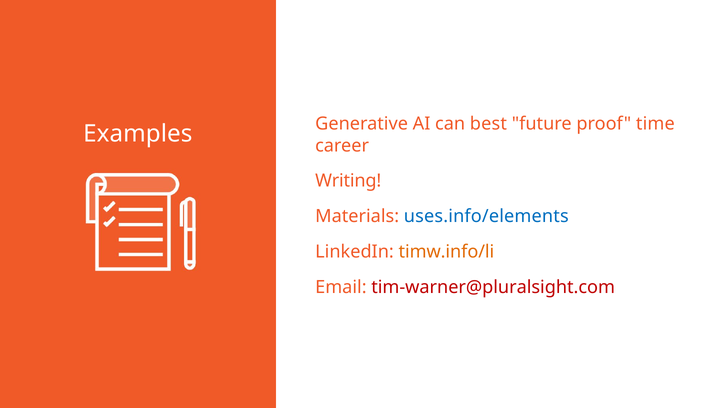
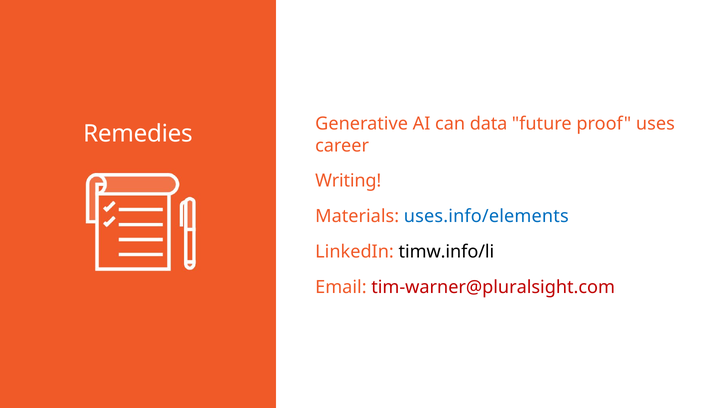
Examples: Examples -> Remedies
best: best -> data
time: time -> uses
timw.info/li colour: orange -> black
